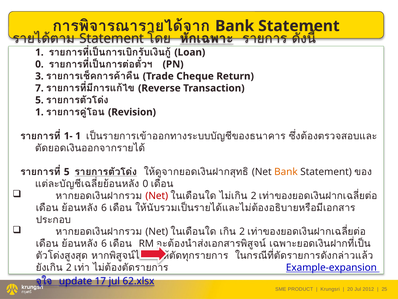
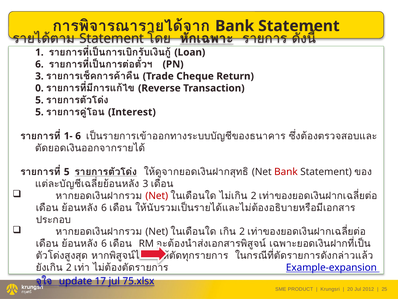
1 0: 0 -> 6
7: 7 -> 0
5 1: 1 -> 5
Revision: Revision -> Interest
1- 1: 1 -> 6
Bank at (286, 172) colour: orange -> red
0 at (145, 184): 0 -> 3
62.xlsx: 62.xlsx -> 75.xlsx
